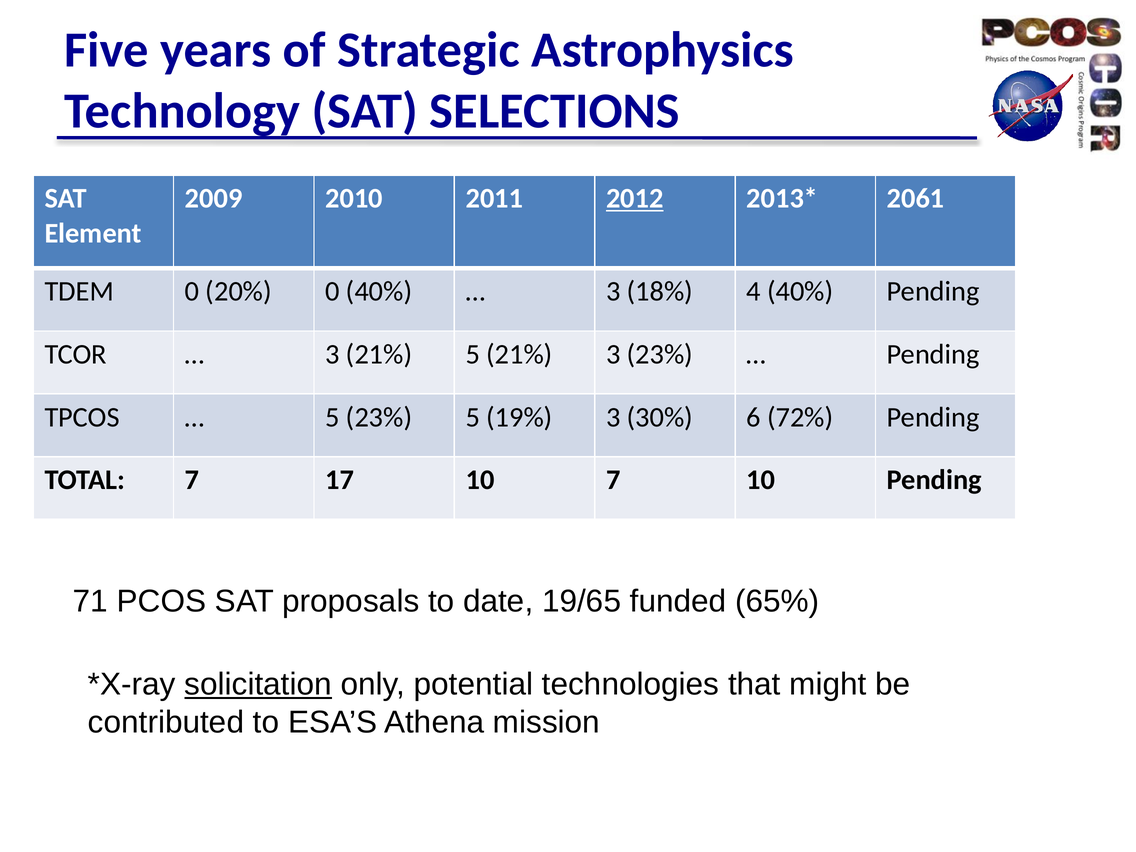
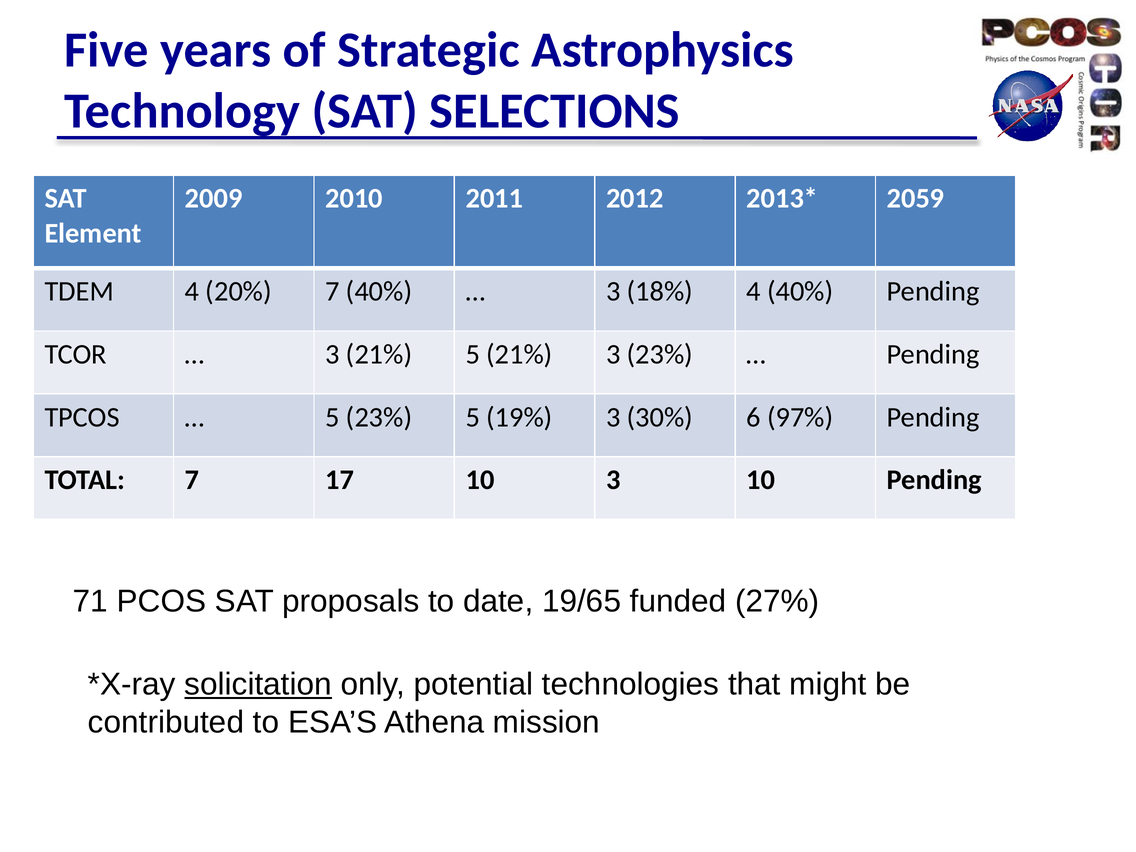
2012 underline: present -> none
2061: 2061 -> 2059
TDEM 0: 0 -> 4
20% 0: 0 -> 7
72%: 72% -> 97%
10 7: 7 -> 3
65%: 65% -> 27%
